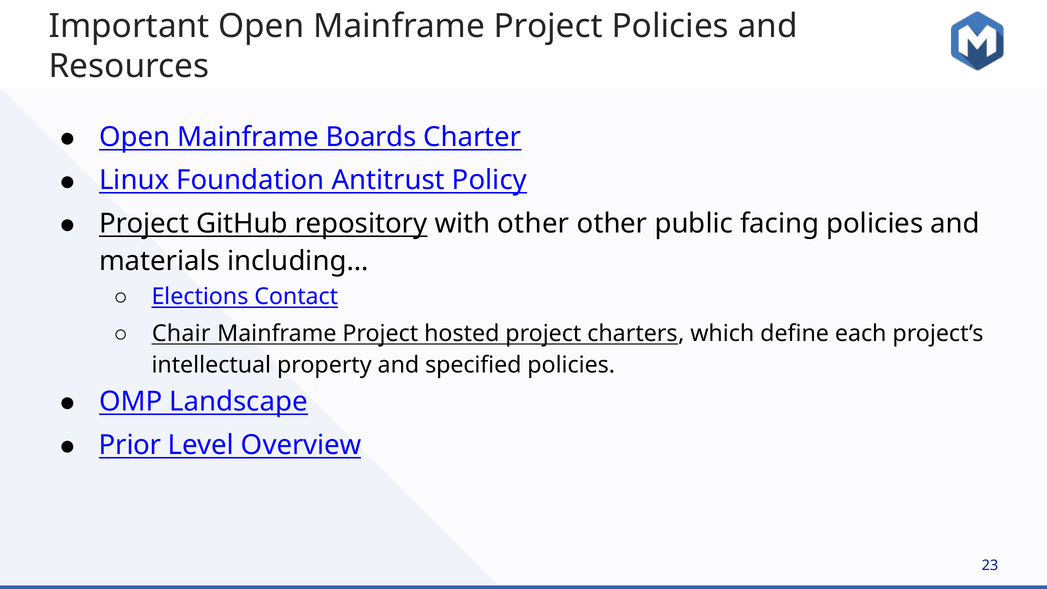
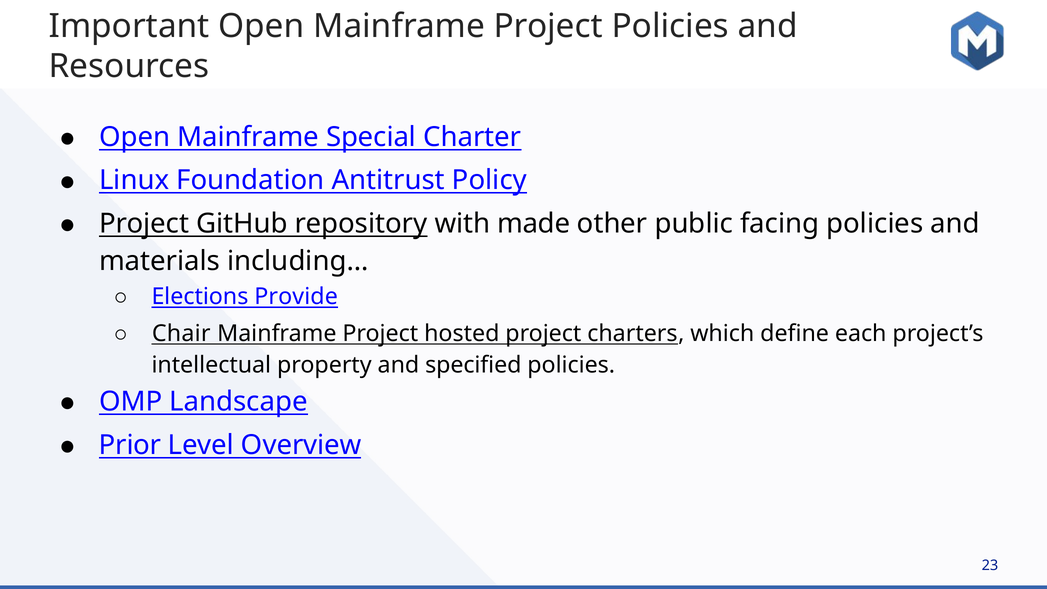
Boards: Boards -> Special
with other: other -> made
Contact: Contact -> Provide
